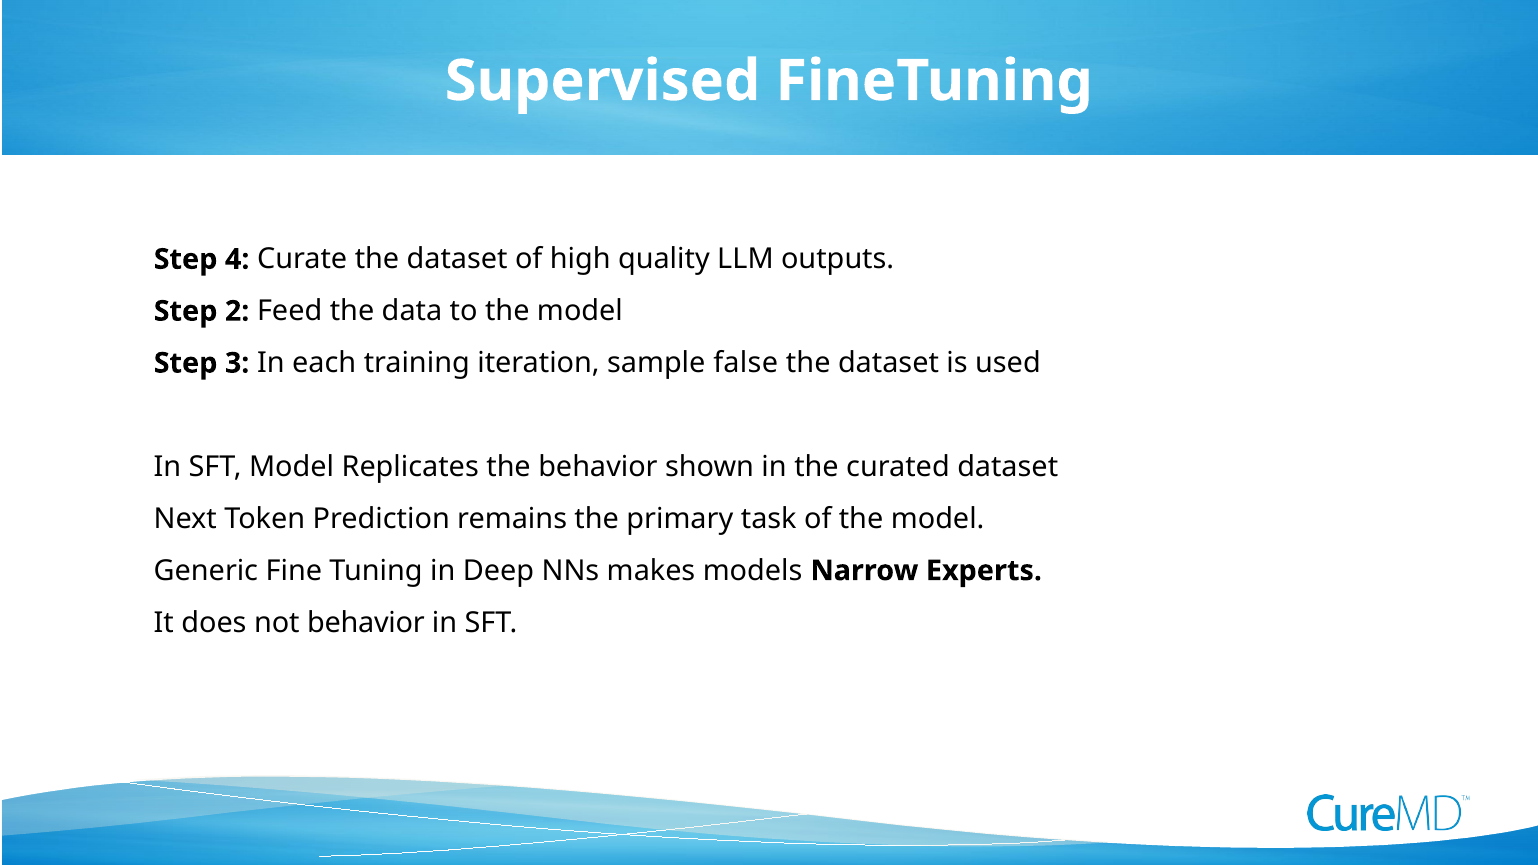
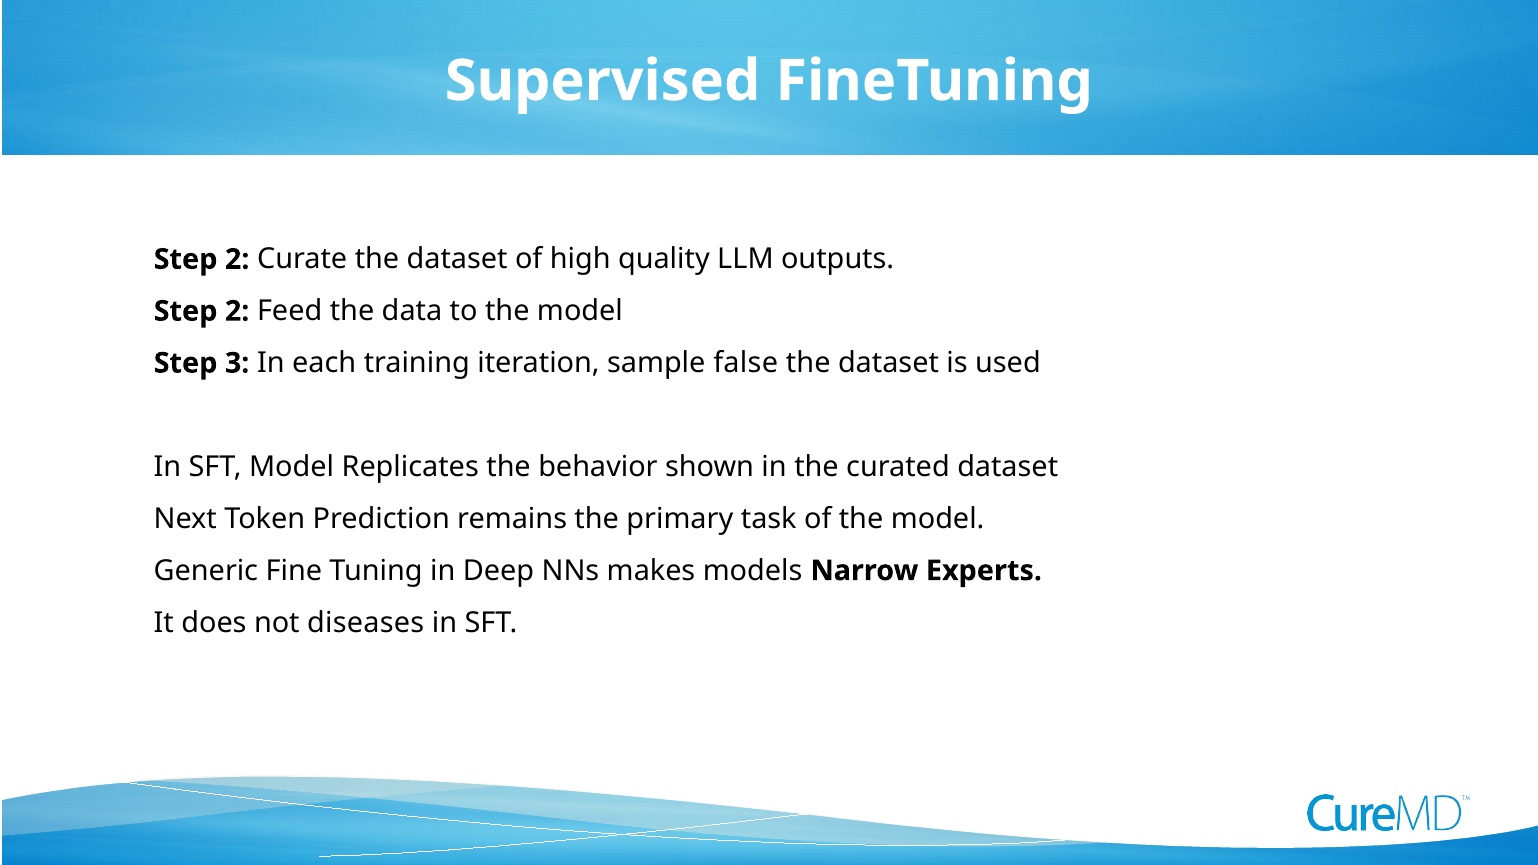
4 at (237, 259): 4 -> 2
not behavior: behavior -> diseases
